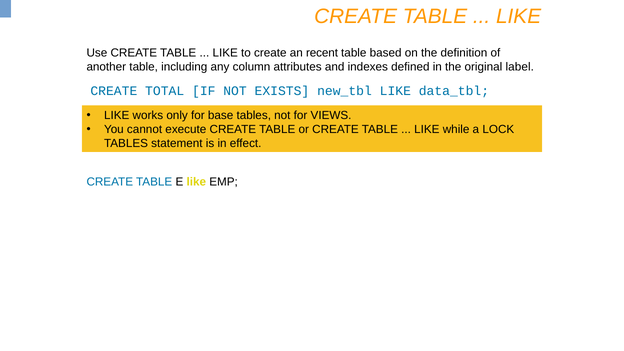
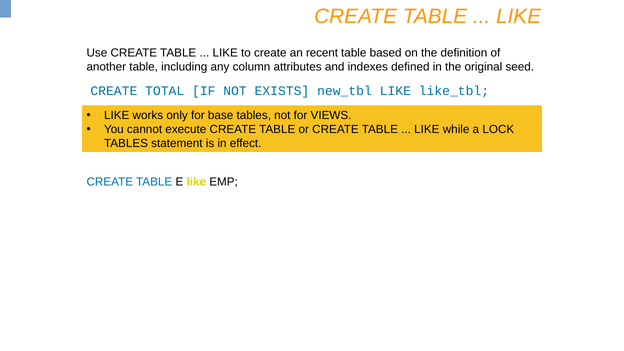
label: label -> seed
data_tbl: data_tbl -> like_tbl
